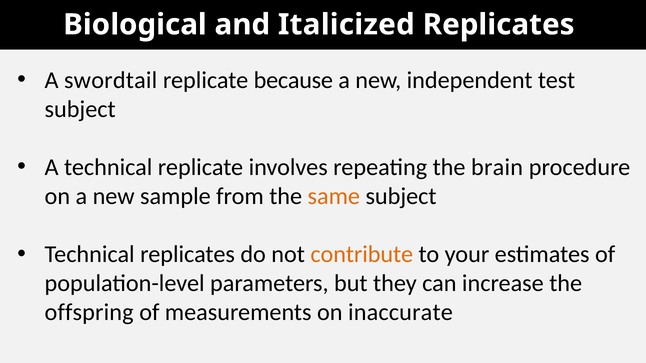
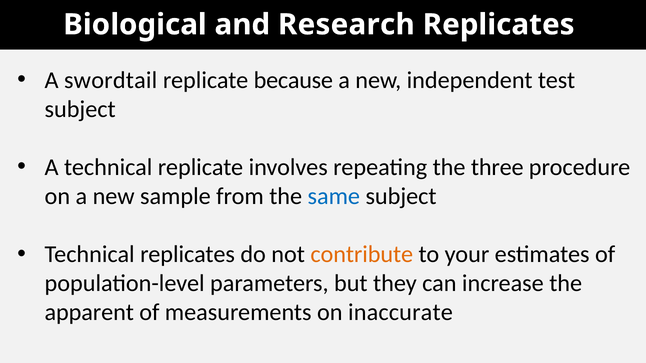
Italicized: Italicized -> Research
brain: brain -> three
same colour: orange -> blue
offspring: offspring -> apparent
